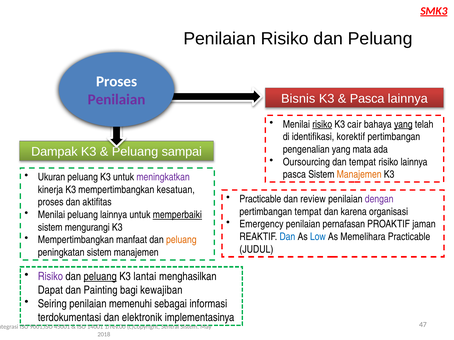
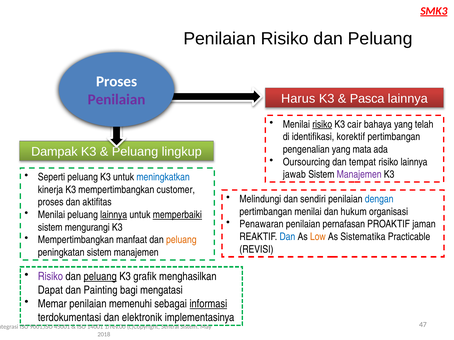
Bisnis: Bisnis -> Harus
yang at (403, 124) underline: present -> none
sampai: sampai -> lingkup
pasca at (294, 175): pasca -> jawab
Manajemen at (359, 175) colour: orange -> purple
Ukuran: Ukuran -> Seperti
meningkatkan colour: purple -> blue
kesatuan: kesatuan -> customer
Practicable at (260, 199): Practicable -> Melindungi
review: review -> sendiri
dengan colour: purple -> blue
pertimbangan tempat: tempat -> menilai
karena: karena -> hukum
lainnya at (114, 215) underline: none -> present
Emergency: Emergency -> Penawaran
Low colour: blue -> orange
Memelihara: Memelihara -> Sistematika
JUDUL: JUDUL -> REVISI
lantai: lantai -> grafik
kewajiban: kewajiban -> mengatasi
Seiring: Seiring -> Memar
informasi underline: none -> present
